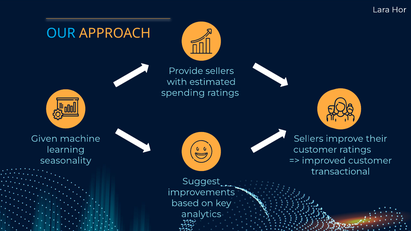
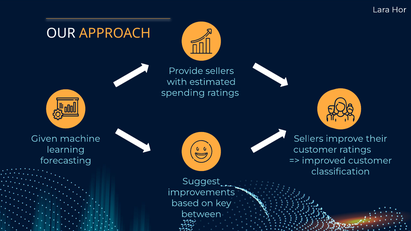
OUR colour: light blue -> white
seasonality: seasonality -> forecasting
transactional: transactional -> classification
analytics: analytics -> between
